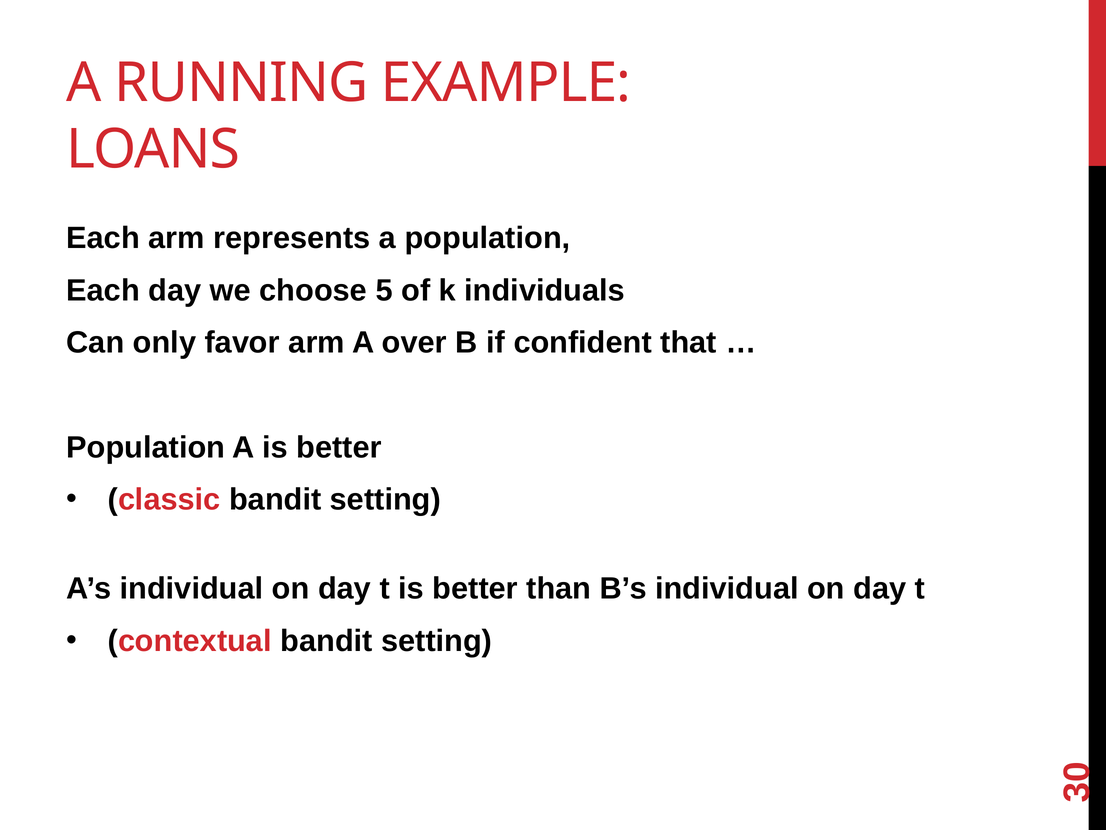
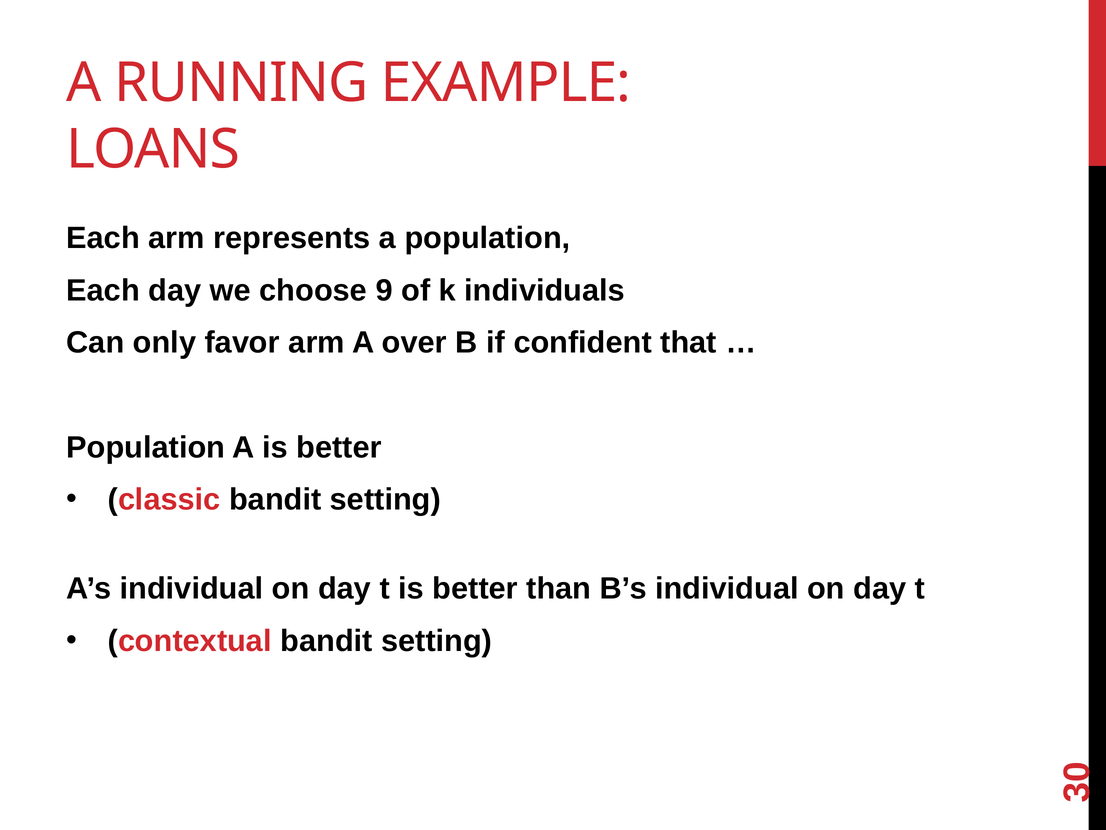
5: 5 -> 9
